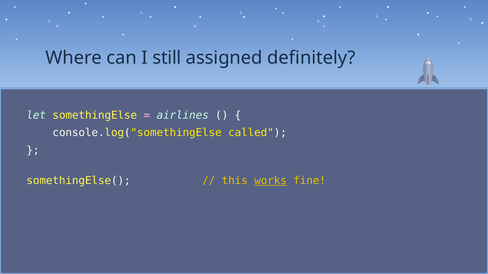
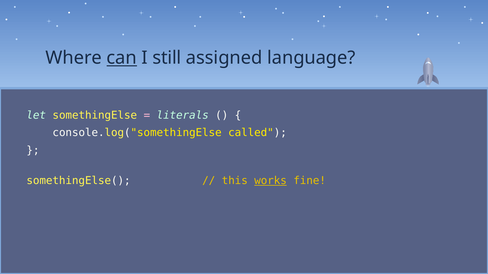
can underline: none -> present
definitely: definitely -> language
airlines: airlines -> literals
